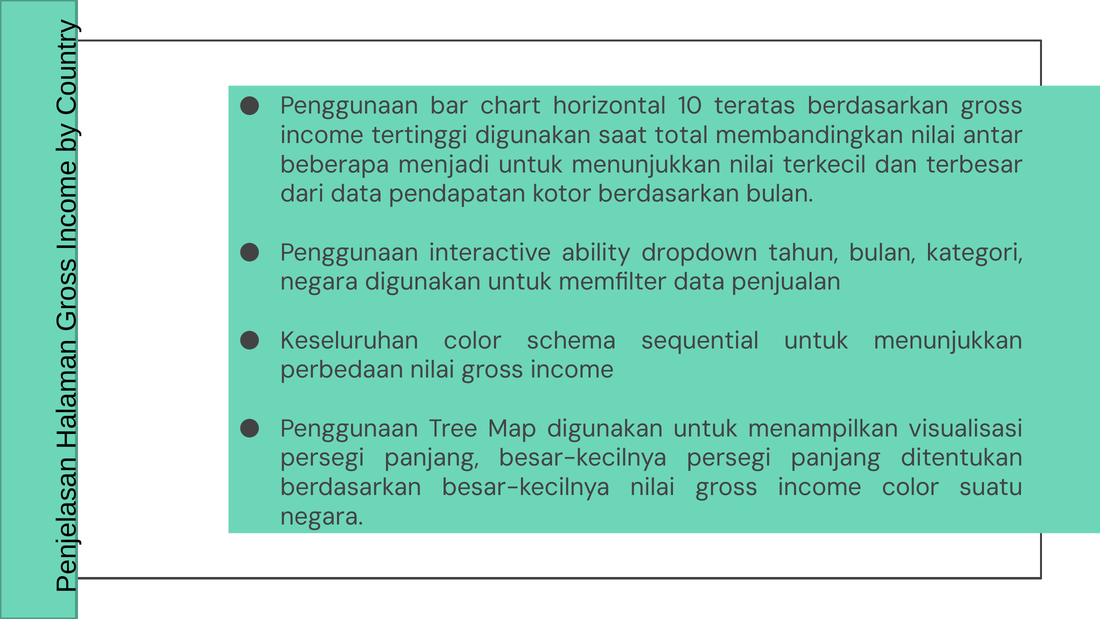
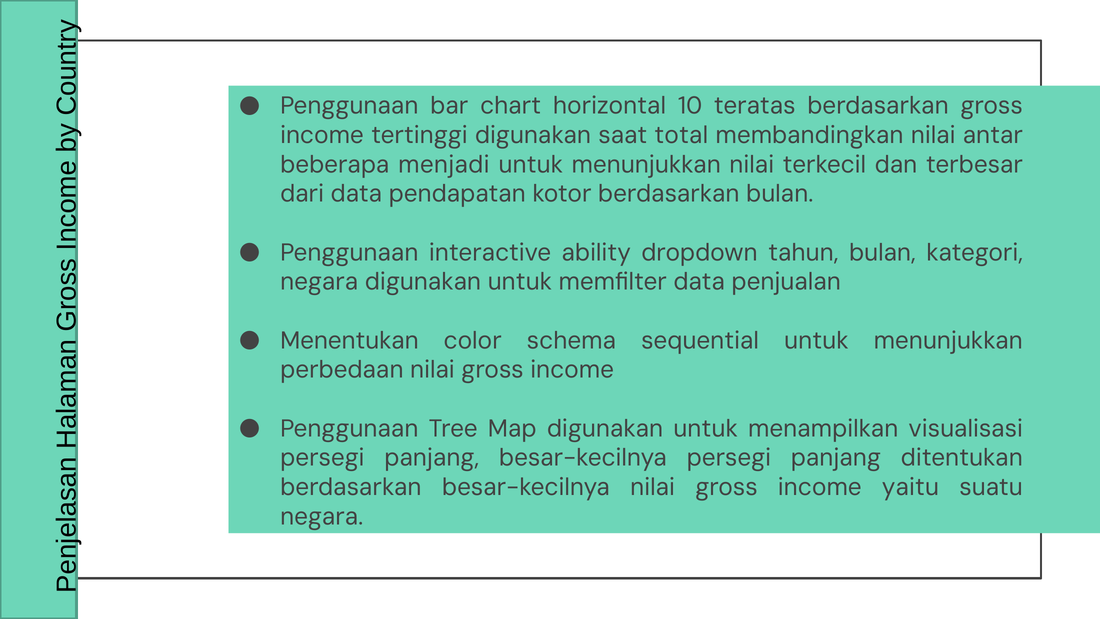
Keseluruhan: Keseluruhan -> Menentukan
income color: color -> yaitu
